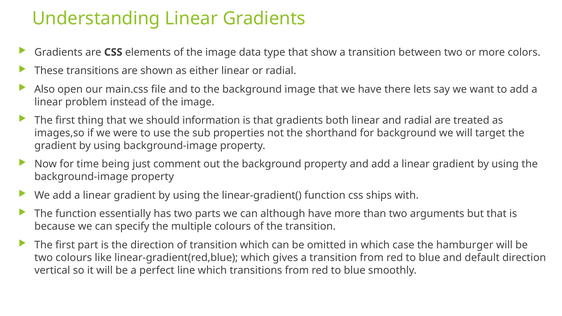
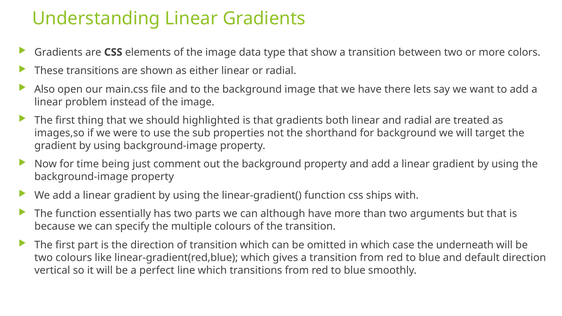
information: information -> highlighted
hamburger: hamburger -> underneath
